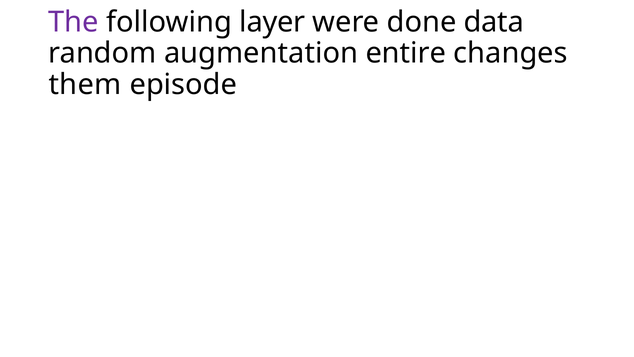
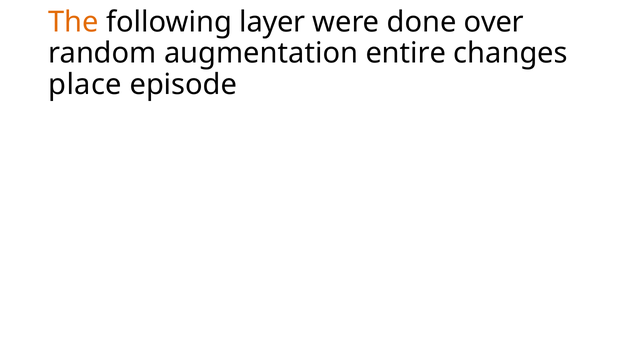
The colour: purple -> orange
data: data -> over
them: them -> place
